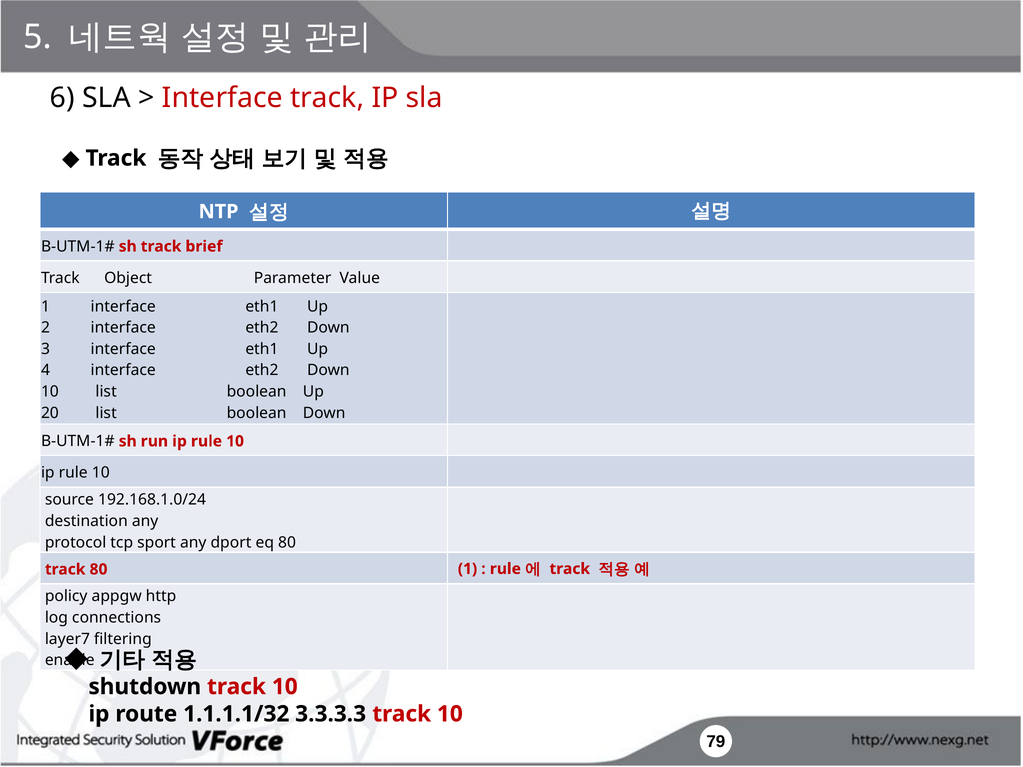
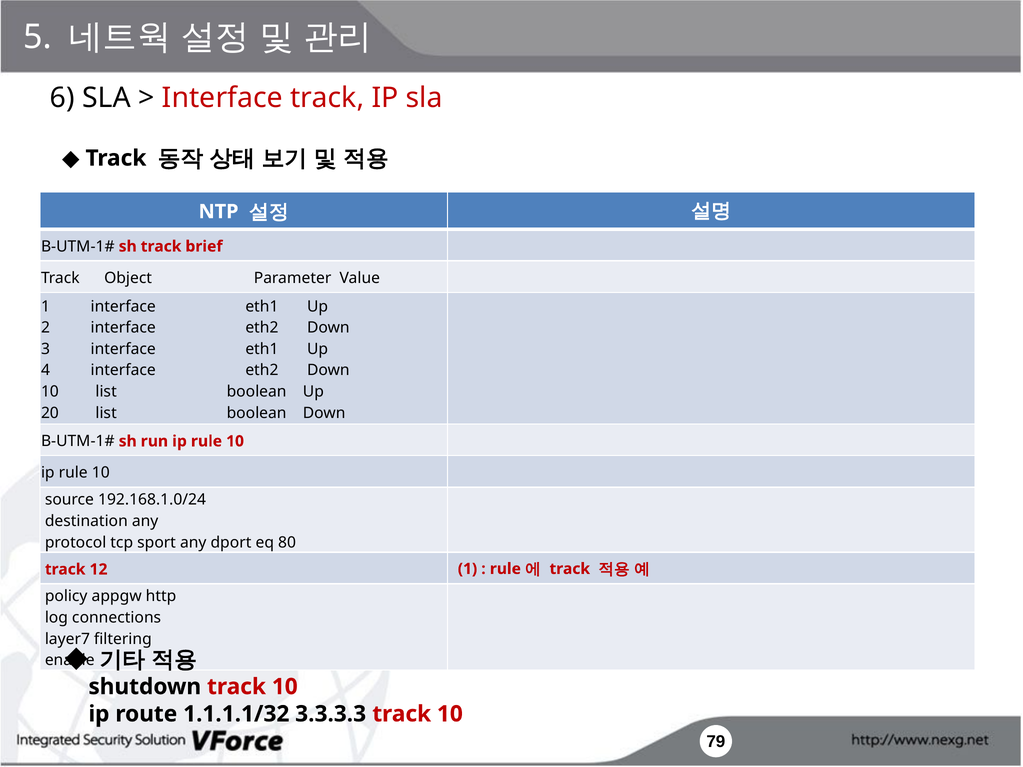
track 80: 80 -> 12
